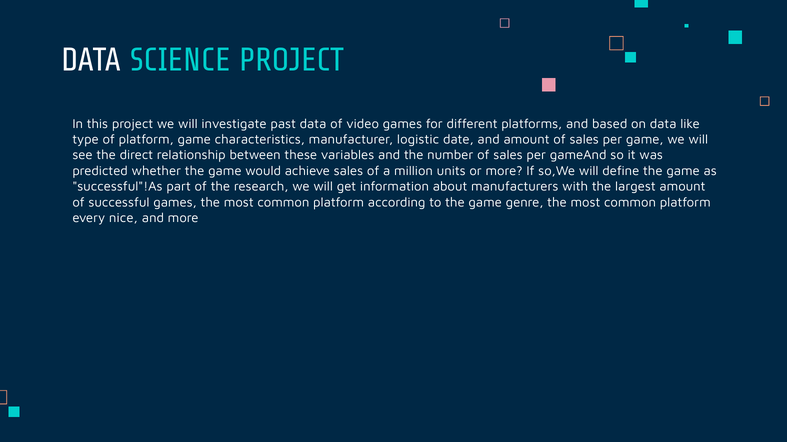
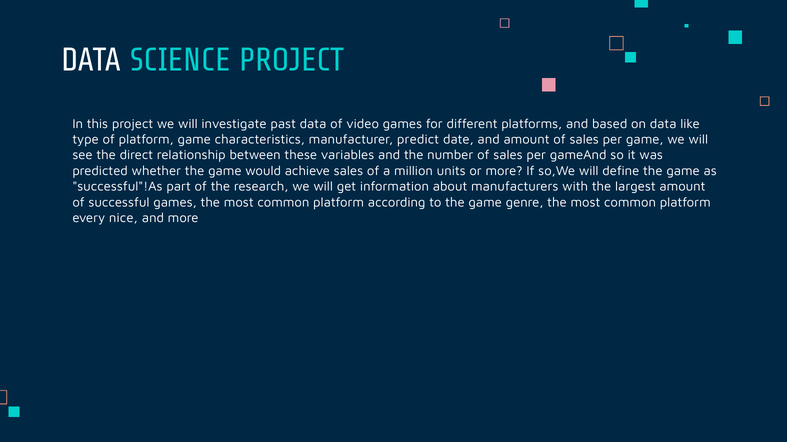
logistic: logistic -> predict
